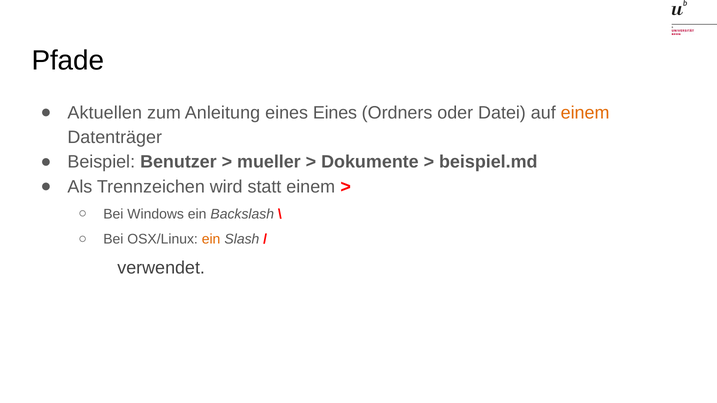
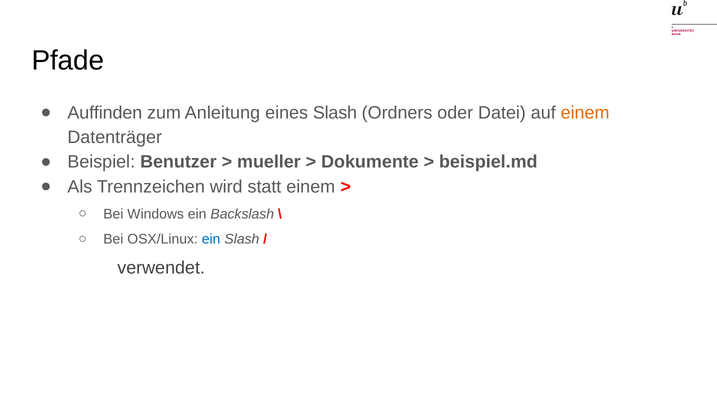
Aktuellen: Aktuellen -> Auffinden
eines Eines: Eines -> Slash
ein at (211, 239) colour: orange -> blue
